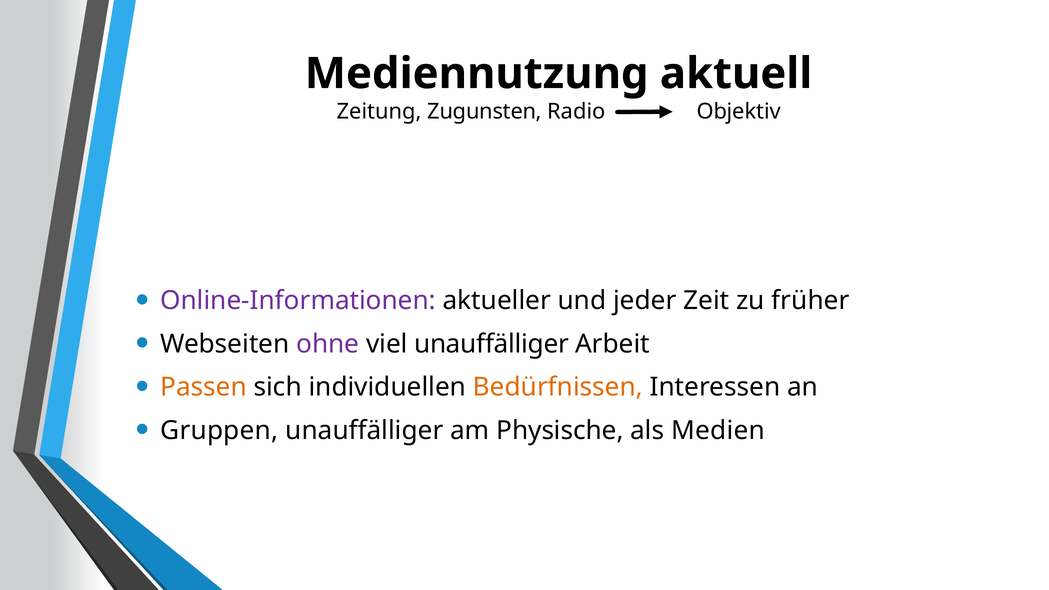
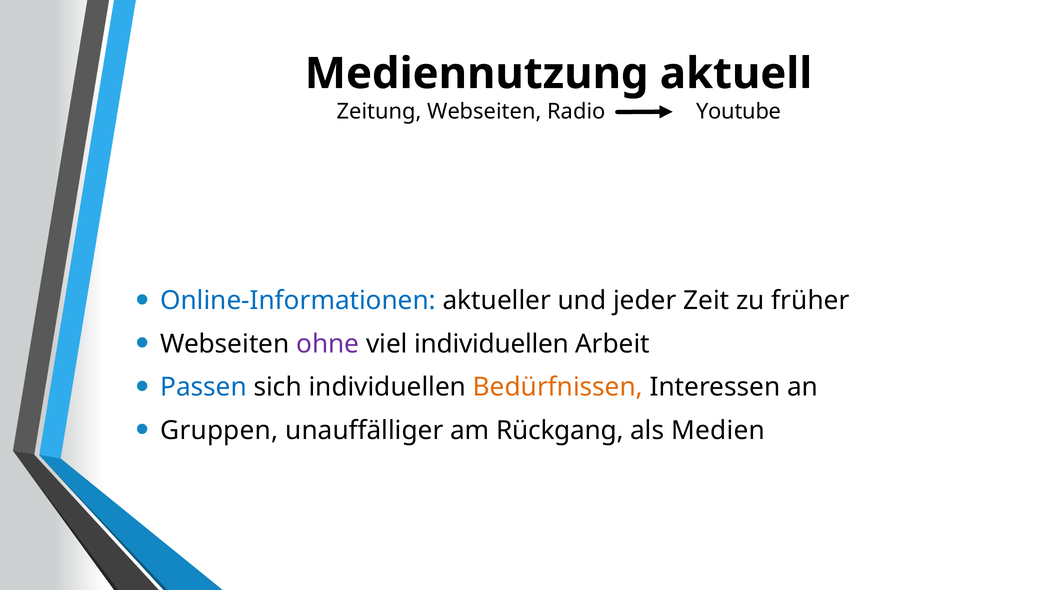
Zeitung Zugunsten: Zugunsten -> Webseiten
Objektiv: Objektiv -> Youtube
Online-Informationen colour: purple -> blue
viel unauffälliger: unauffälliger -> individuellen
Passen colour: orange -> blue
Physische: Physische -> Rückgang
